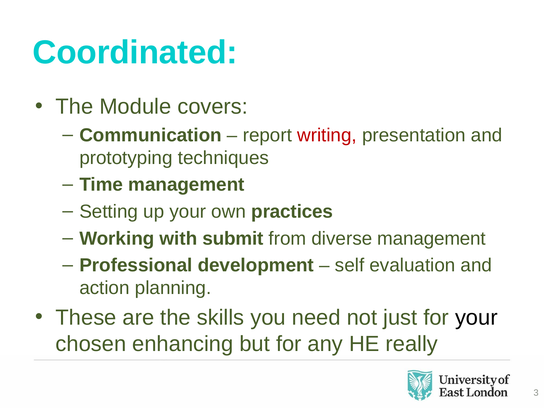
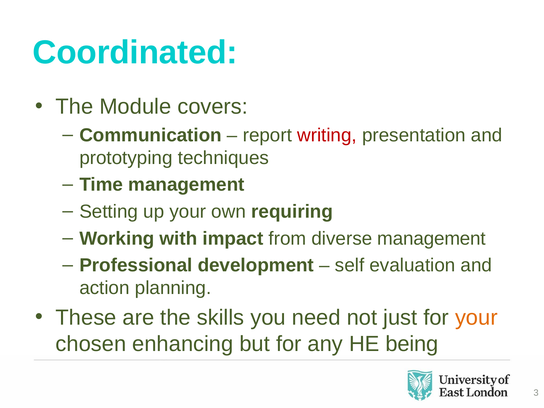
practices: practices -> requiring
submit: submit -> impact
your at (476, 318) colour: black -> orange
really: really -> being
